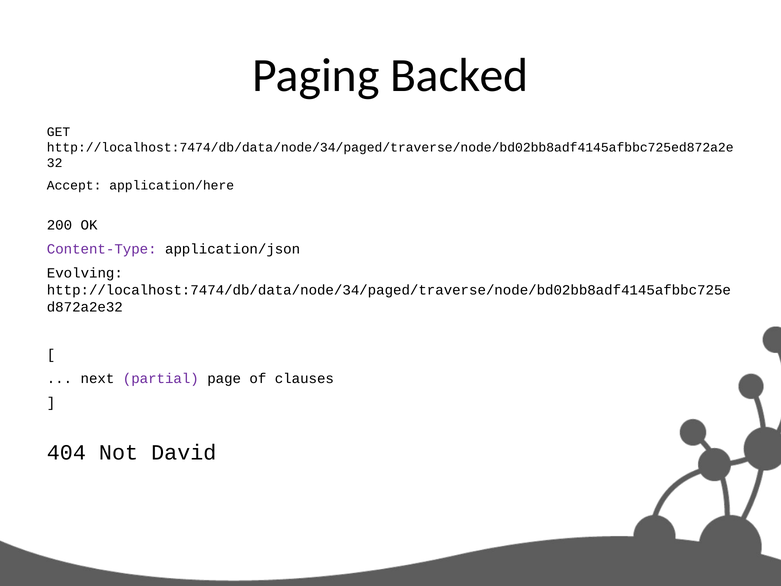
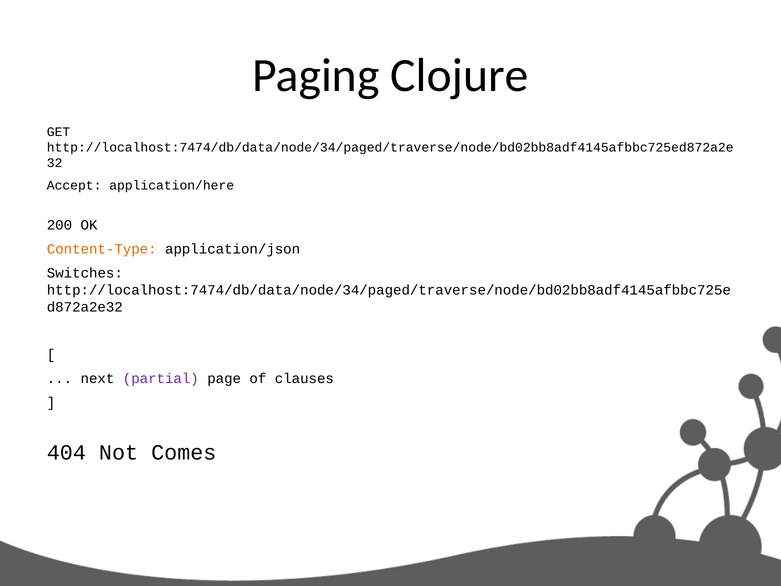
Backed: Backed -> Clojure
Content-Type colour: purple -> orange
Evolving: Evolving -> Switches
David: David -> Comes
